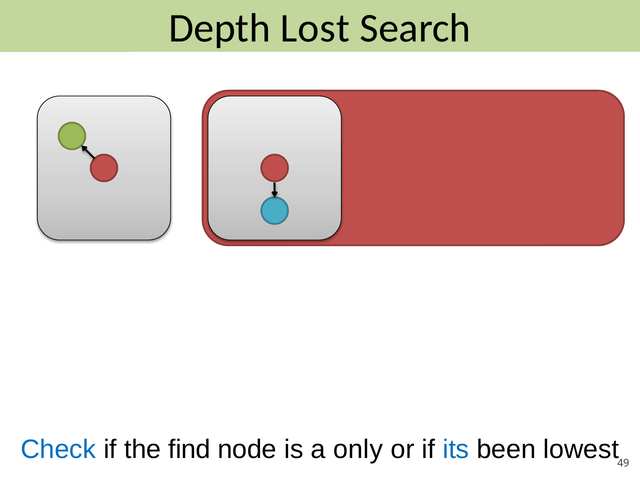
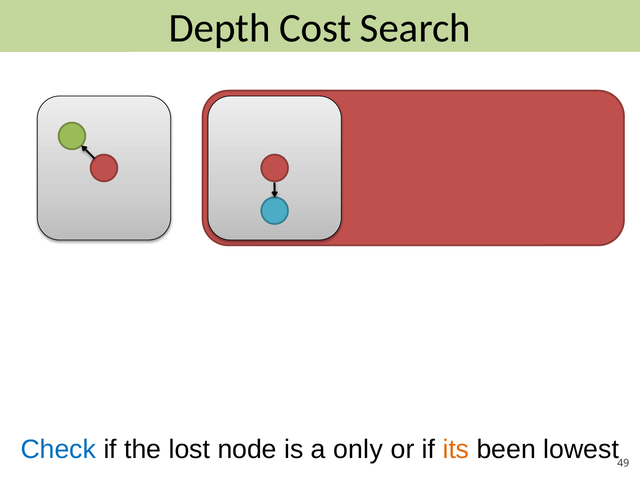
Lost: Lost -> Cost
find: find -> lost
its colour: blue -> orange
